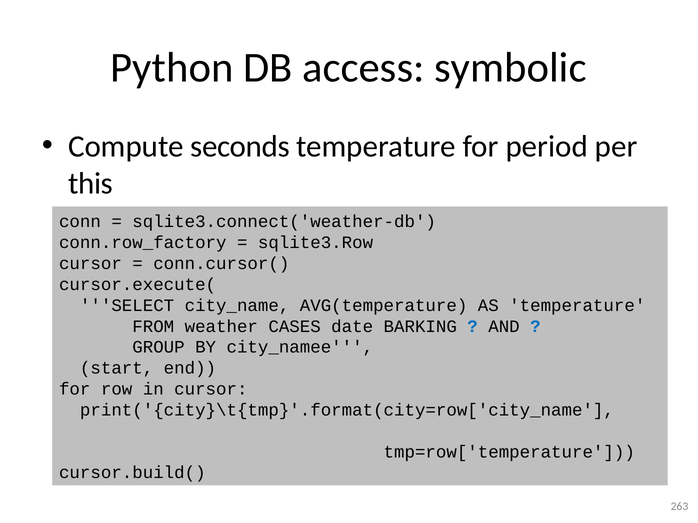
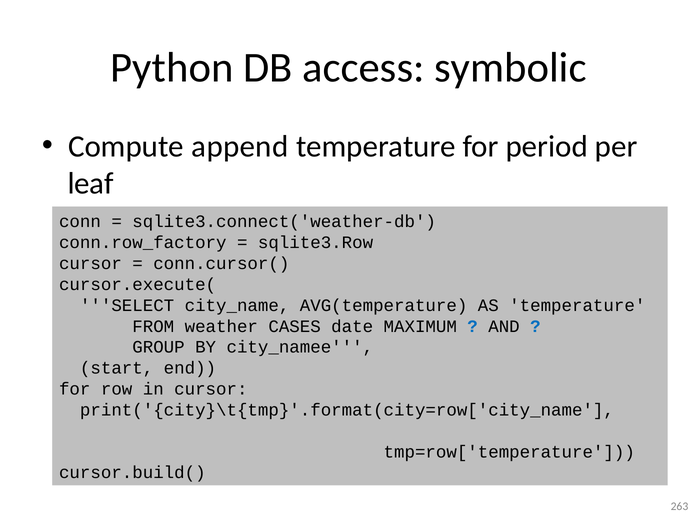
seconds: seconds -> append
this: this -> leaf
BARKING: BARKING -> MAXIMUM
